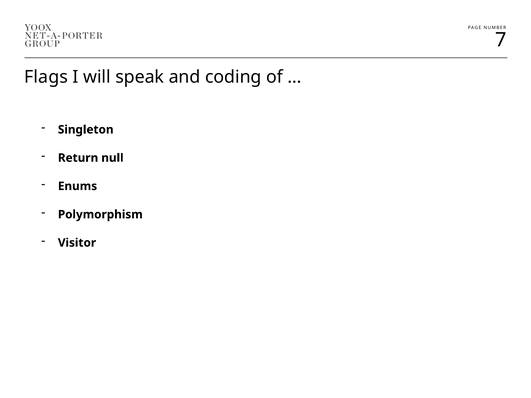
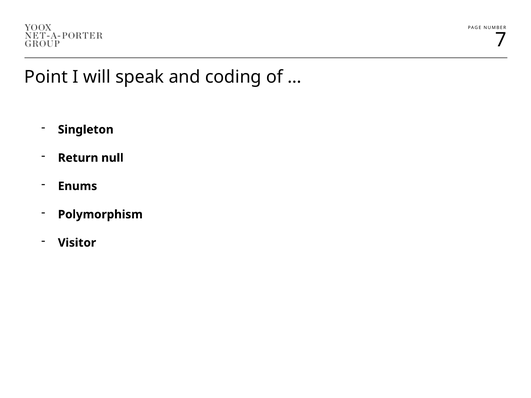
Flags: Flags -> Point
